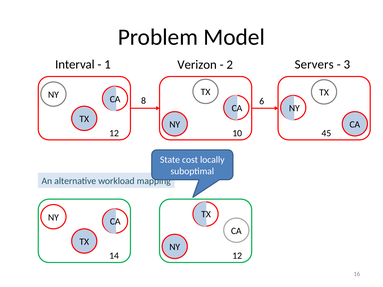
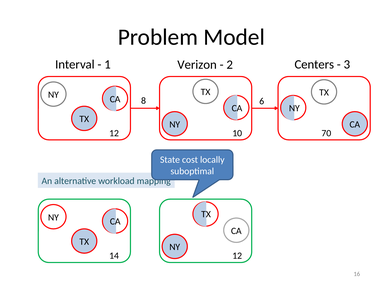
Servers: Servers -> Centers
45: 45 -> 70
